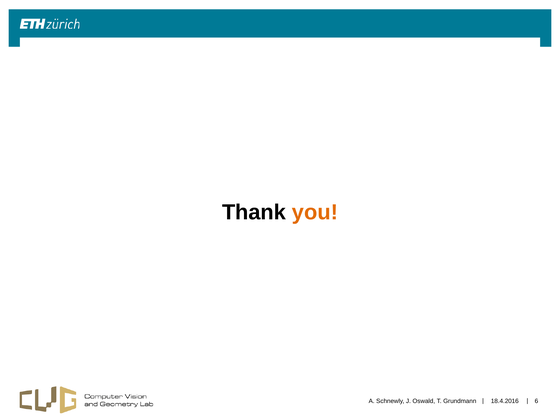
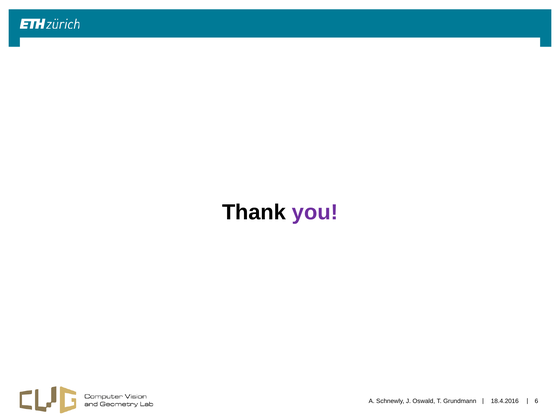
you colour: orange -> purple
